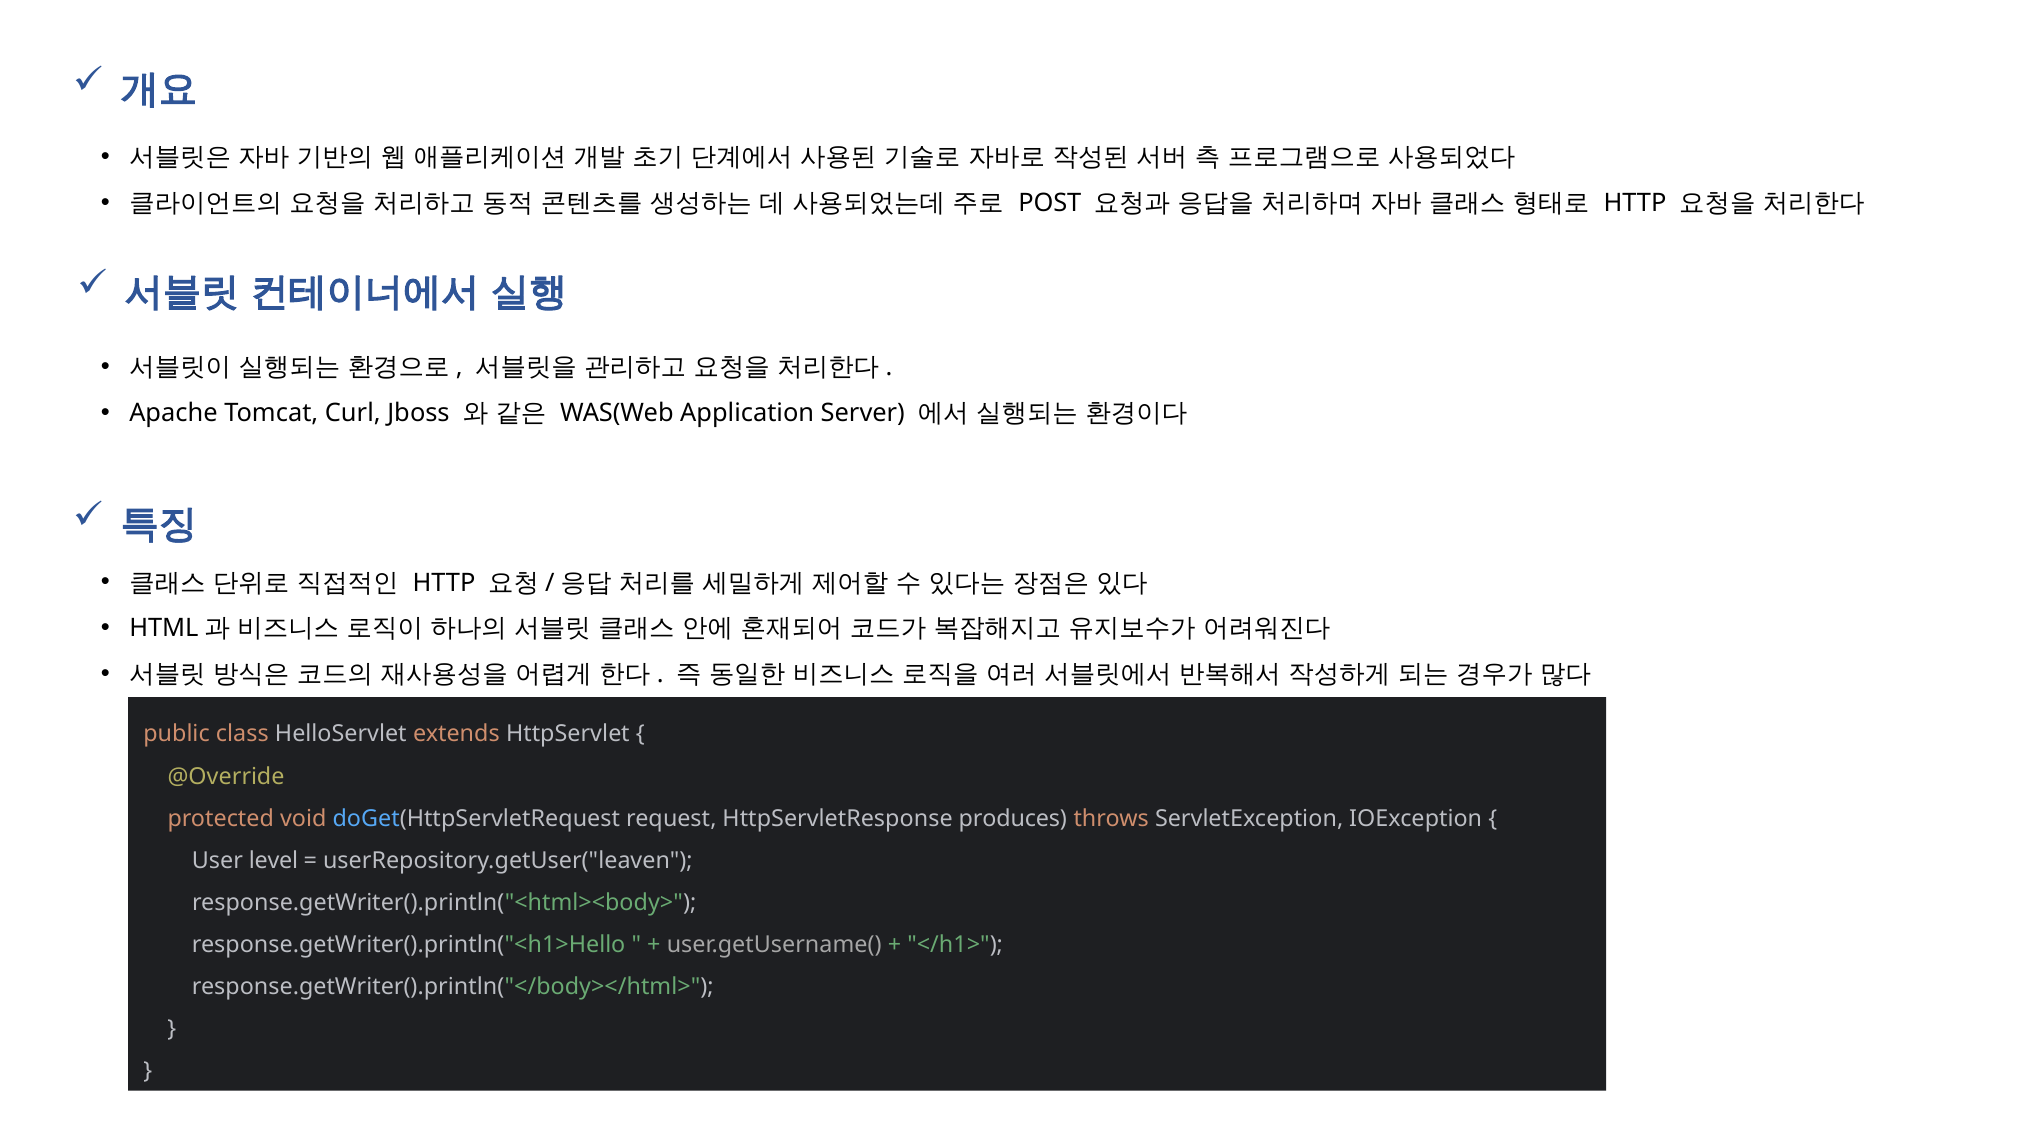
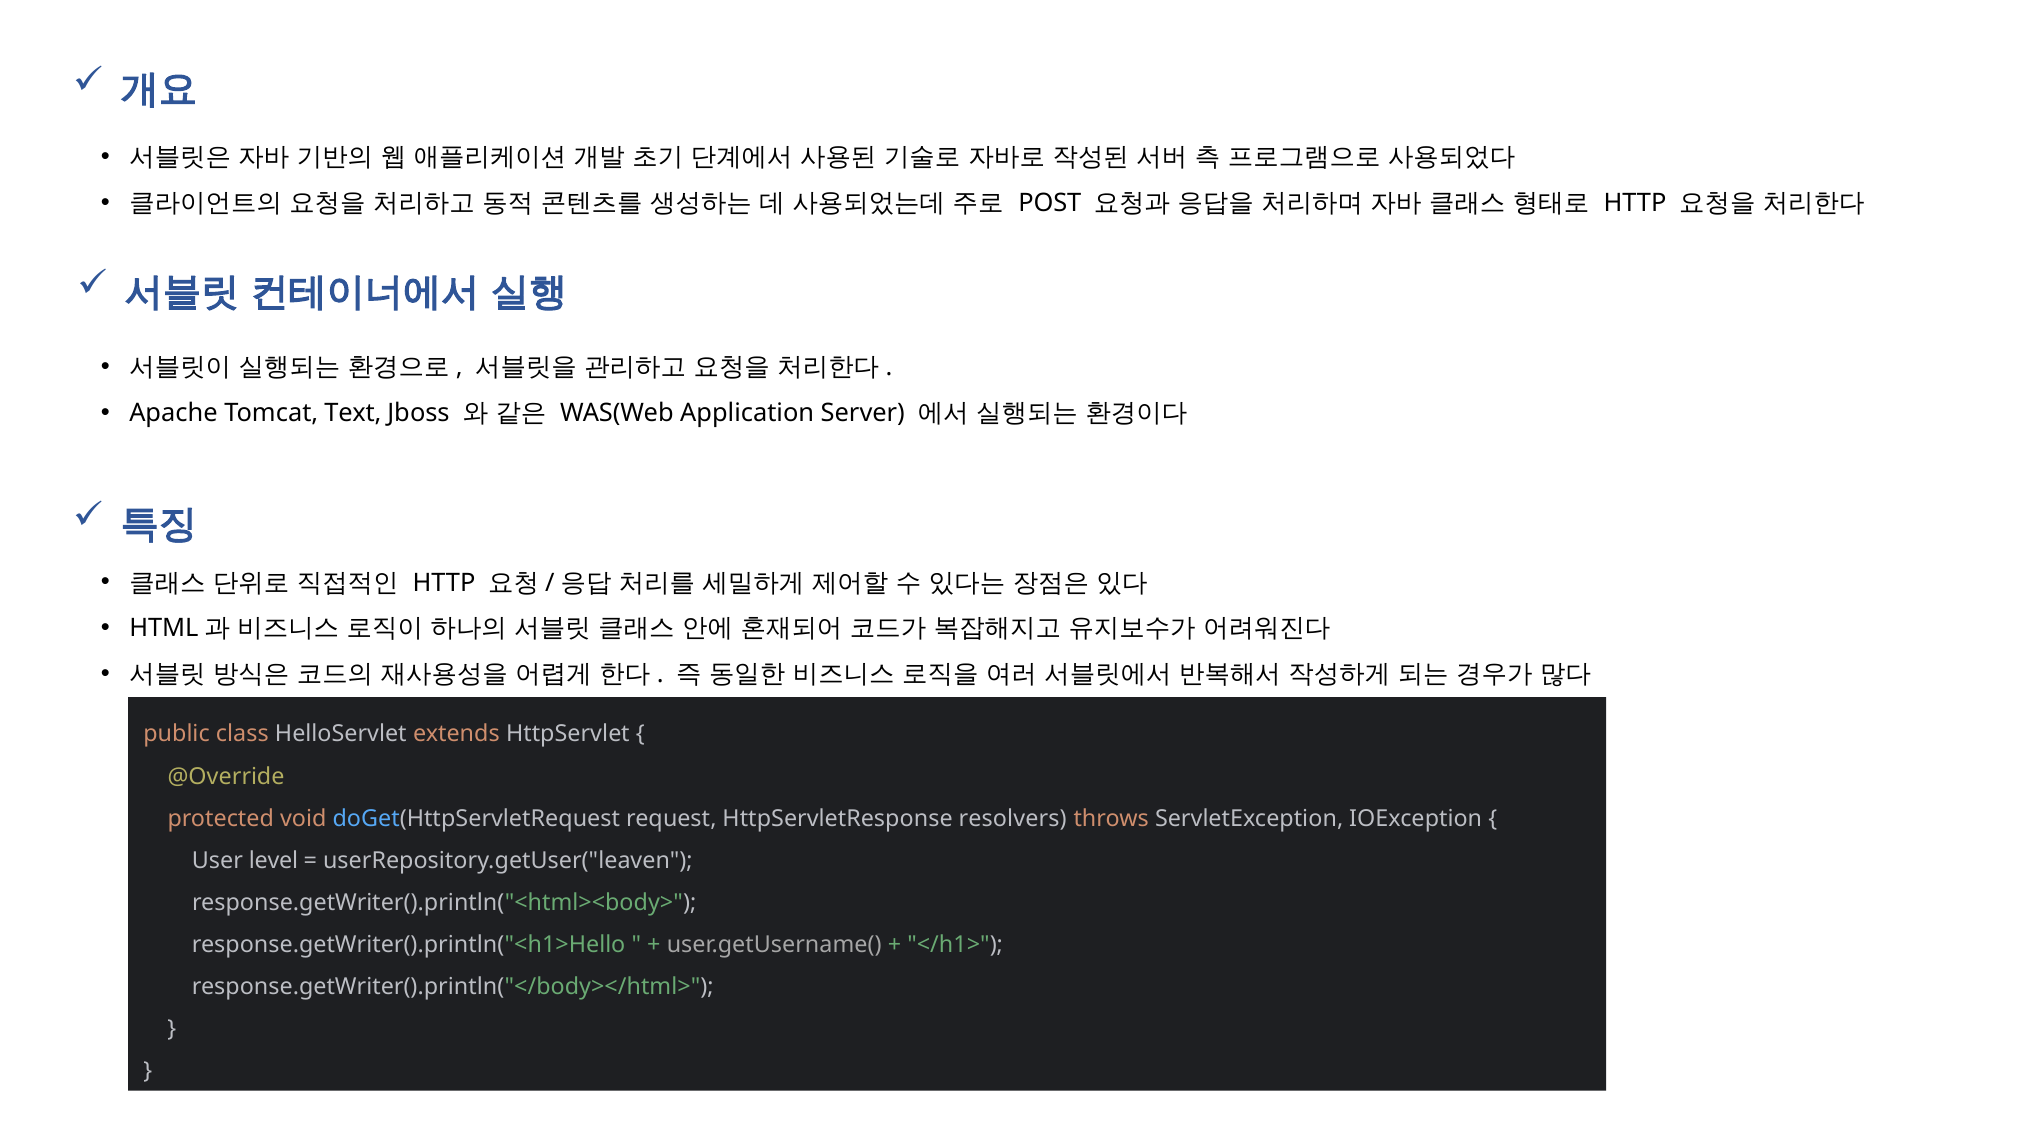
Curl: Curl -> Text
produces: produces -> resolvers
